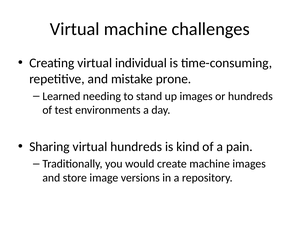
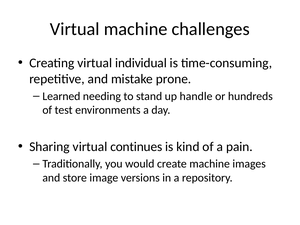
up images: images -> handle
virtual hundreds: hundreds -> continues
